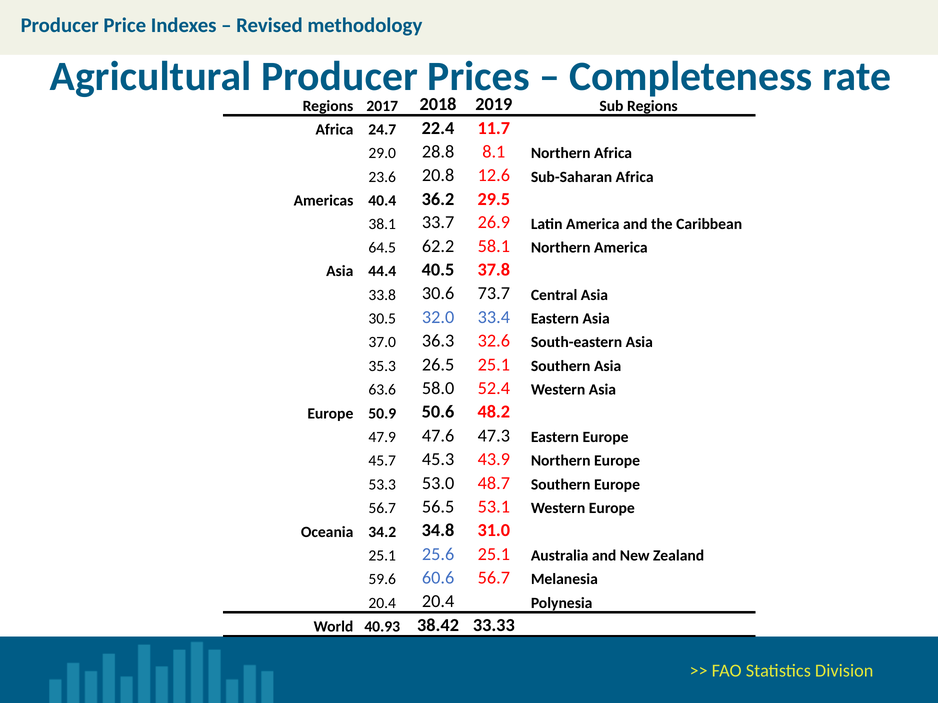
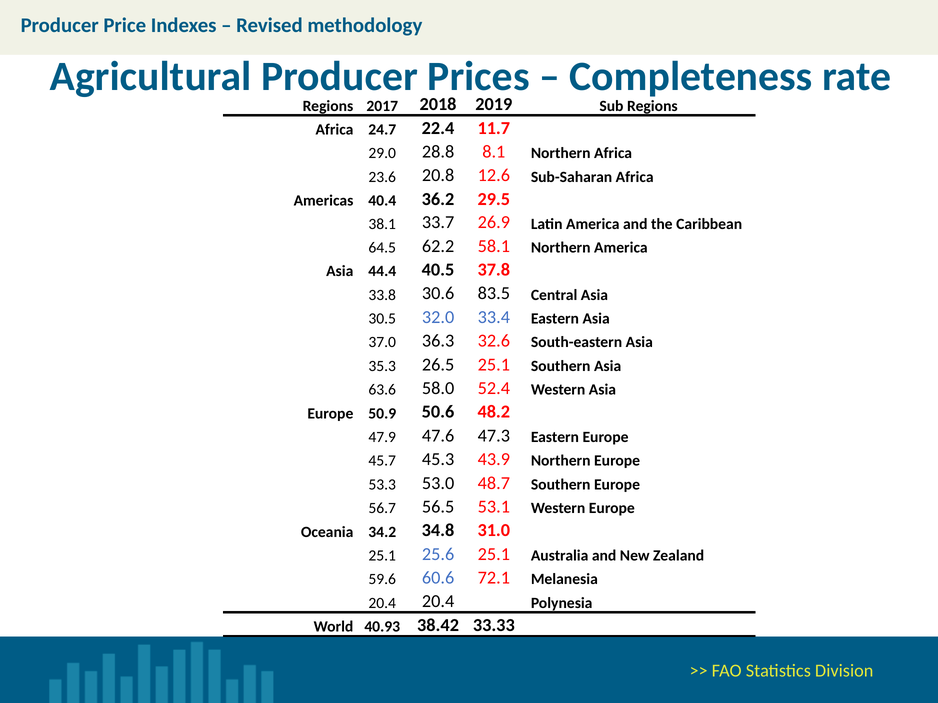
73.7: 73.7 -> 83.5
60.6 56.7: 56.7 -> 72.1
